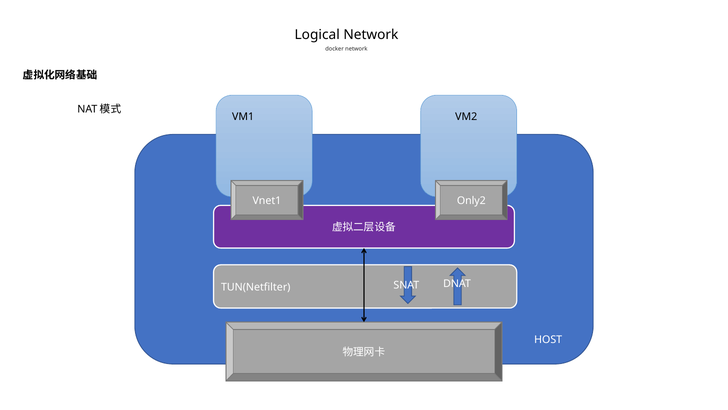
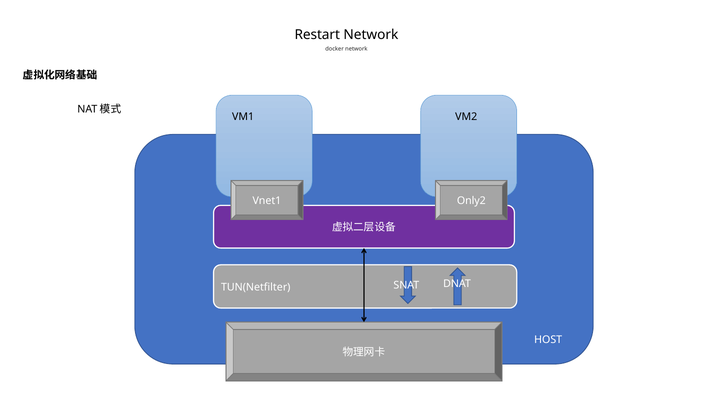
Logical: Logical -> Restart
